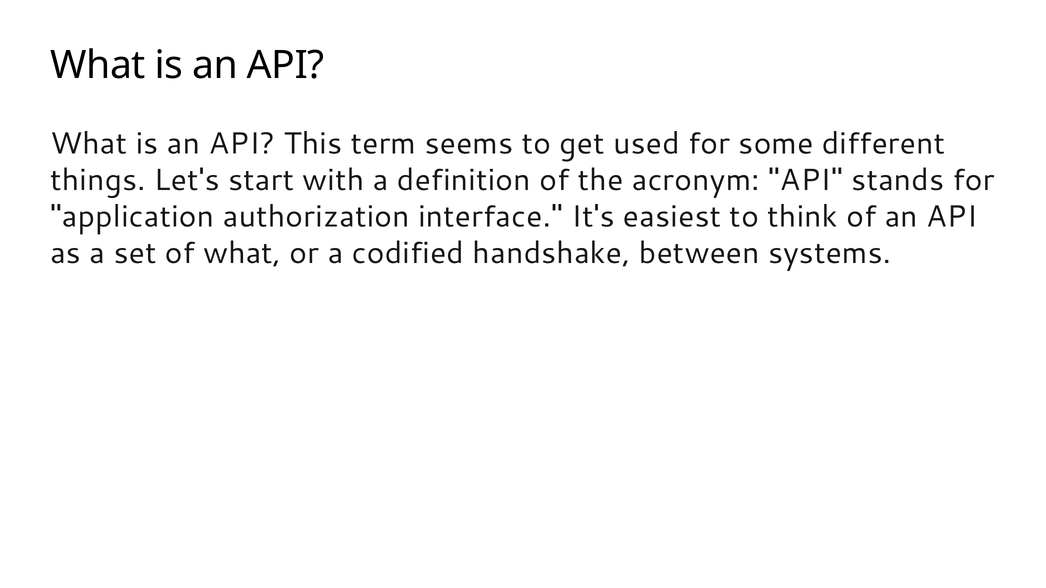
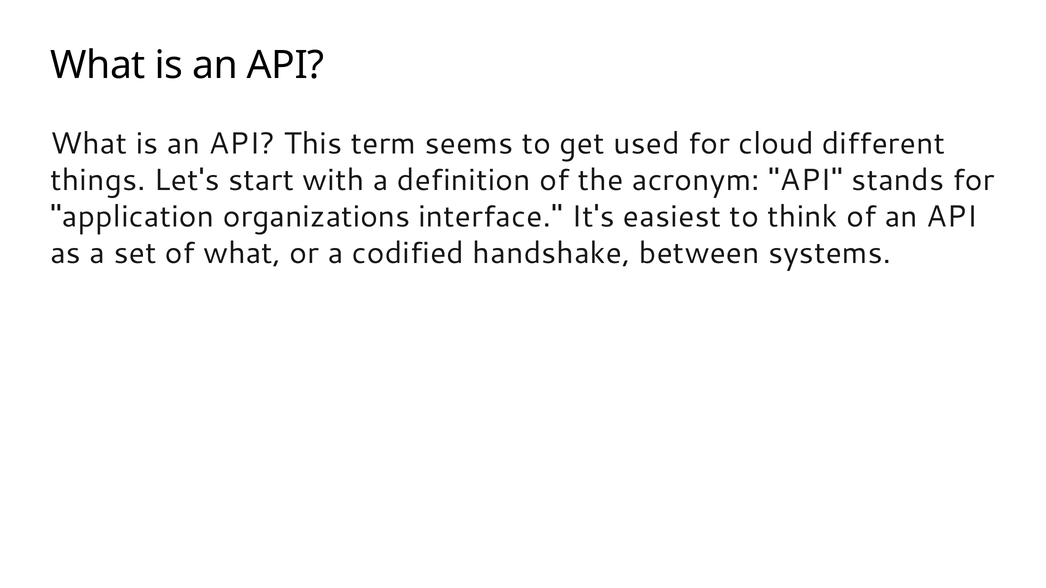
some: some -> cloud
authorization: authorization -> organizations
